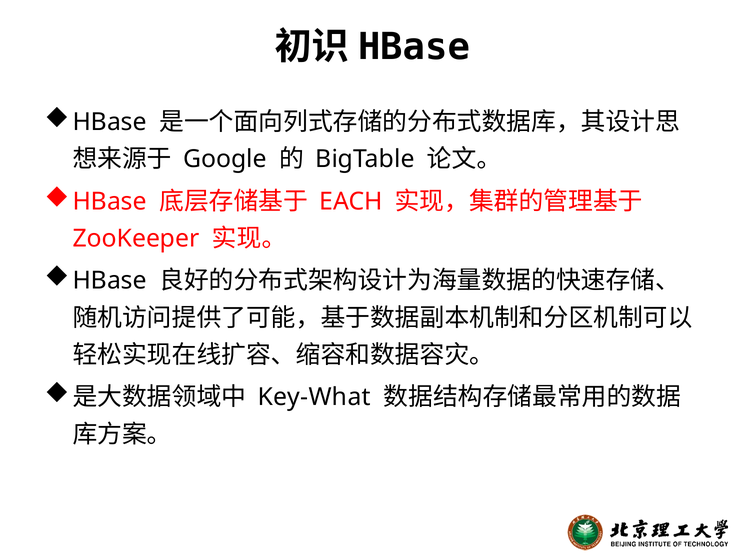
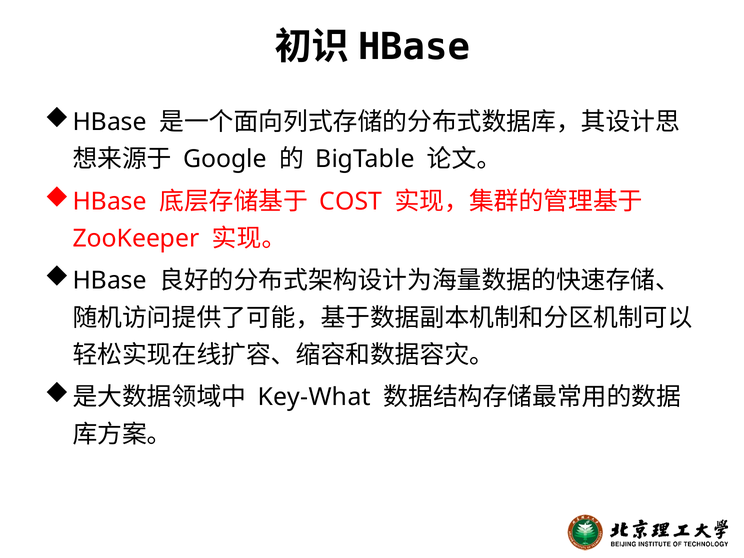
EACH: EACH -> COST
